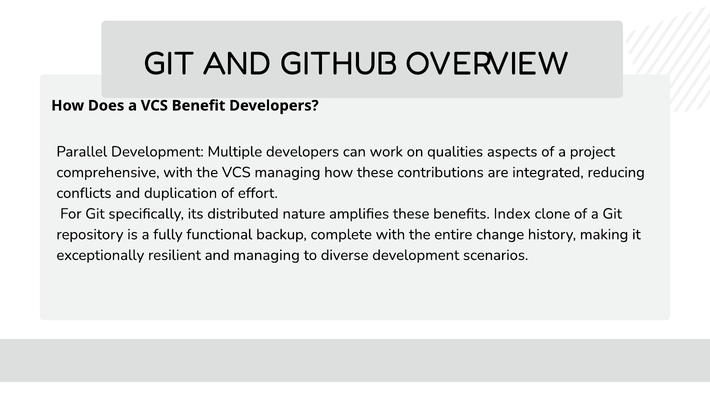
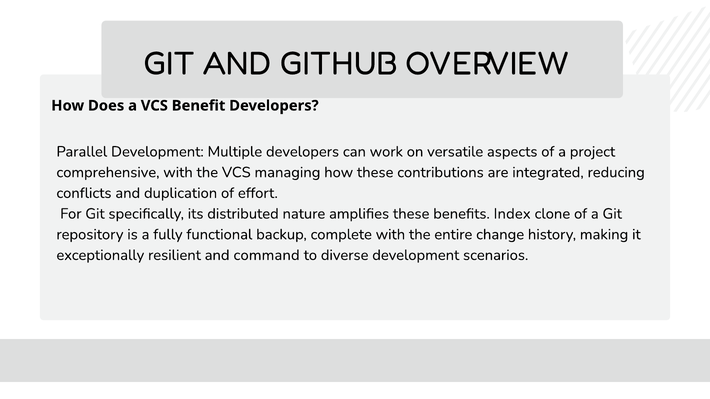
qualities: qualities -> versatile
and managing: managing -> command
